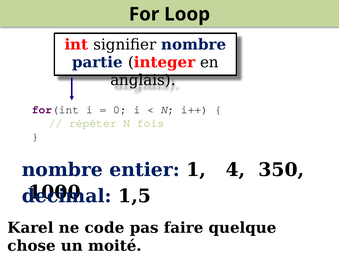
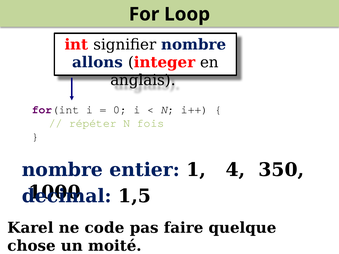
partie: partie -> allons
